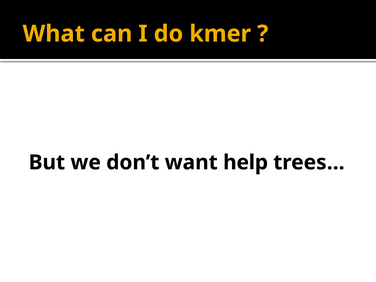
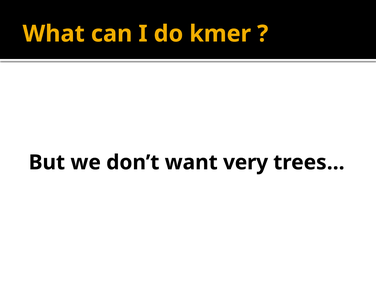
help: help -> very
